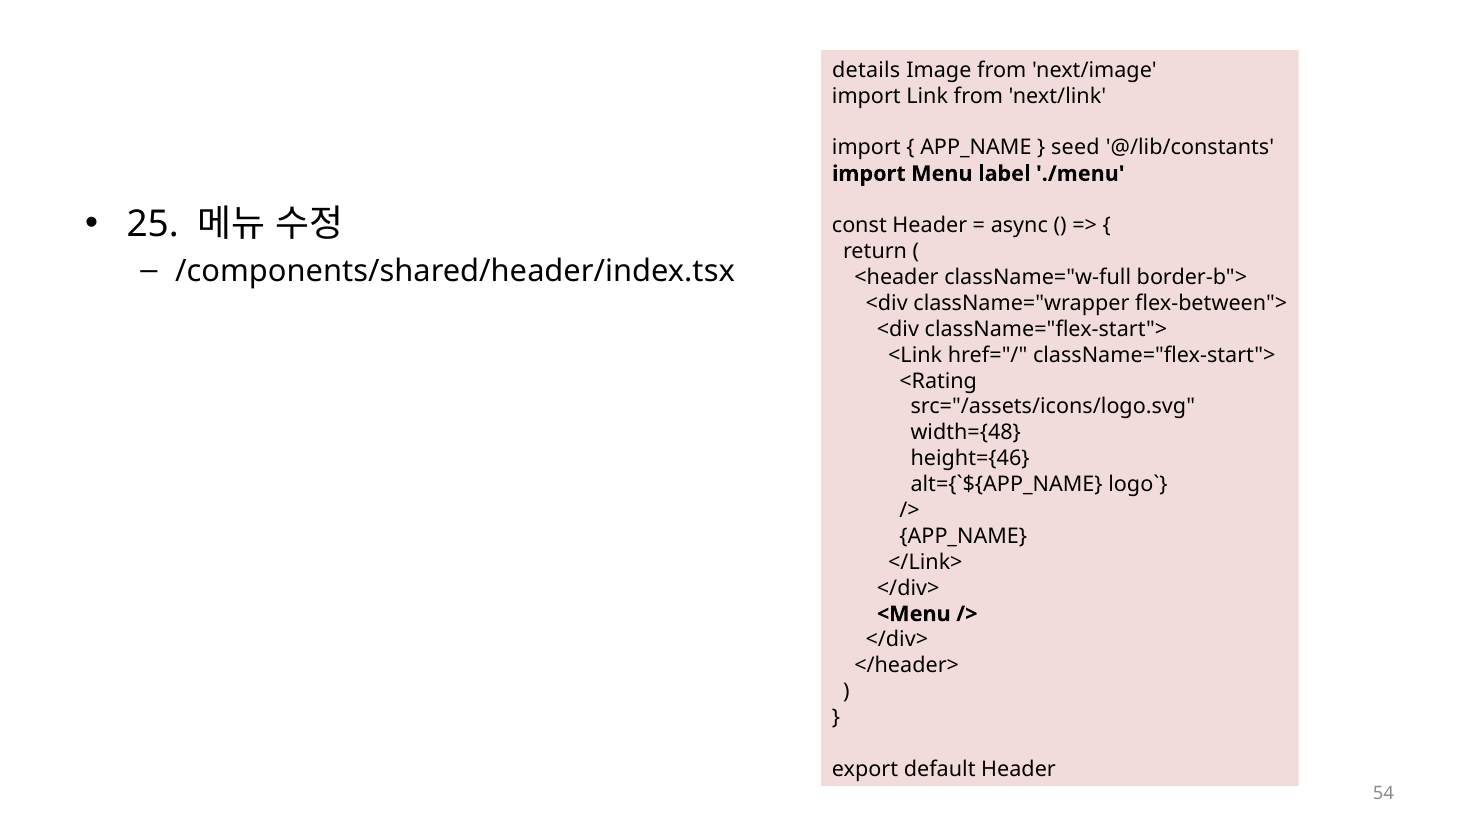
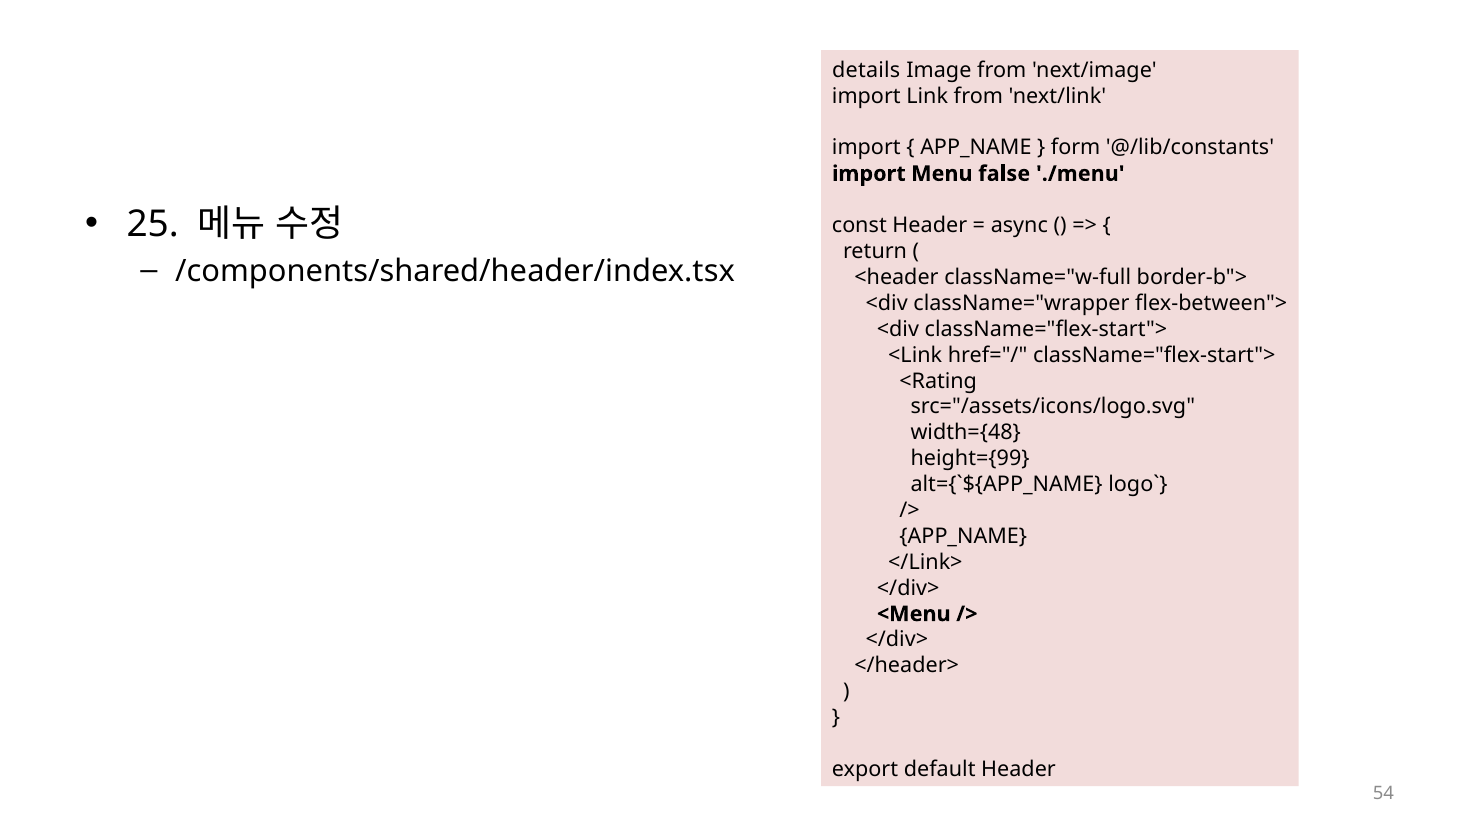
seed: seed -> form
label: label -> false
height={46: height={46 -> height={99
